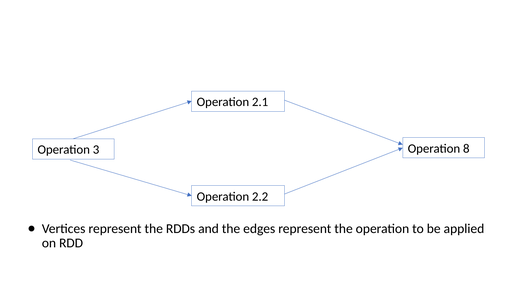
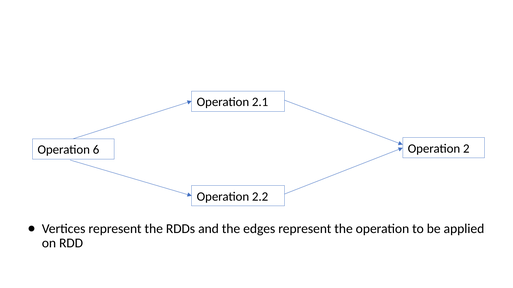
8: 8 -> 2
3: 3 -> 6
